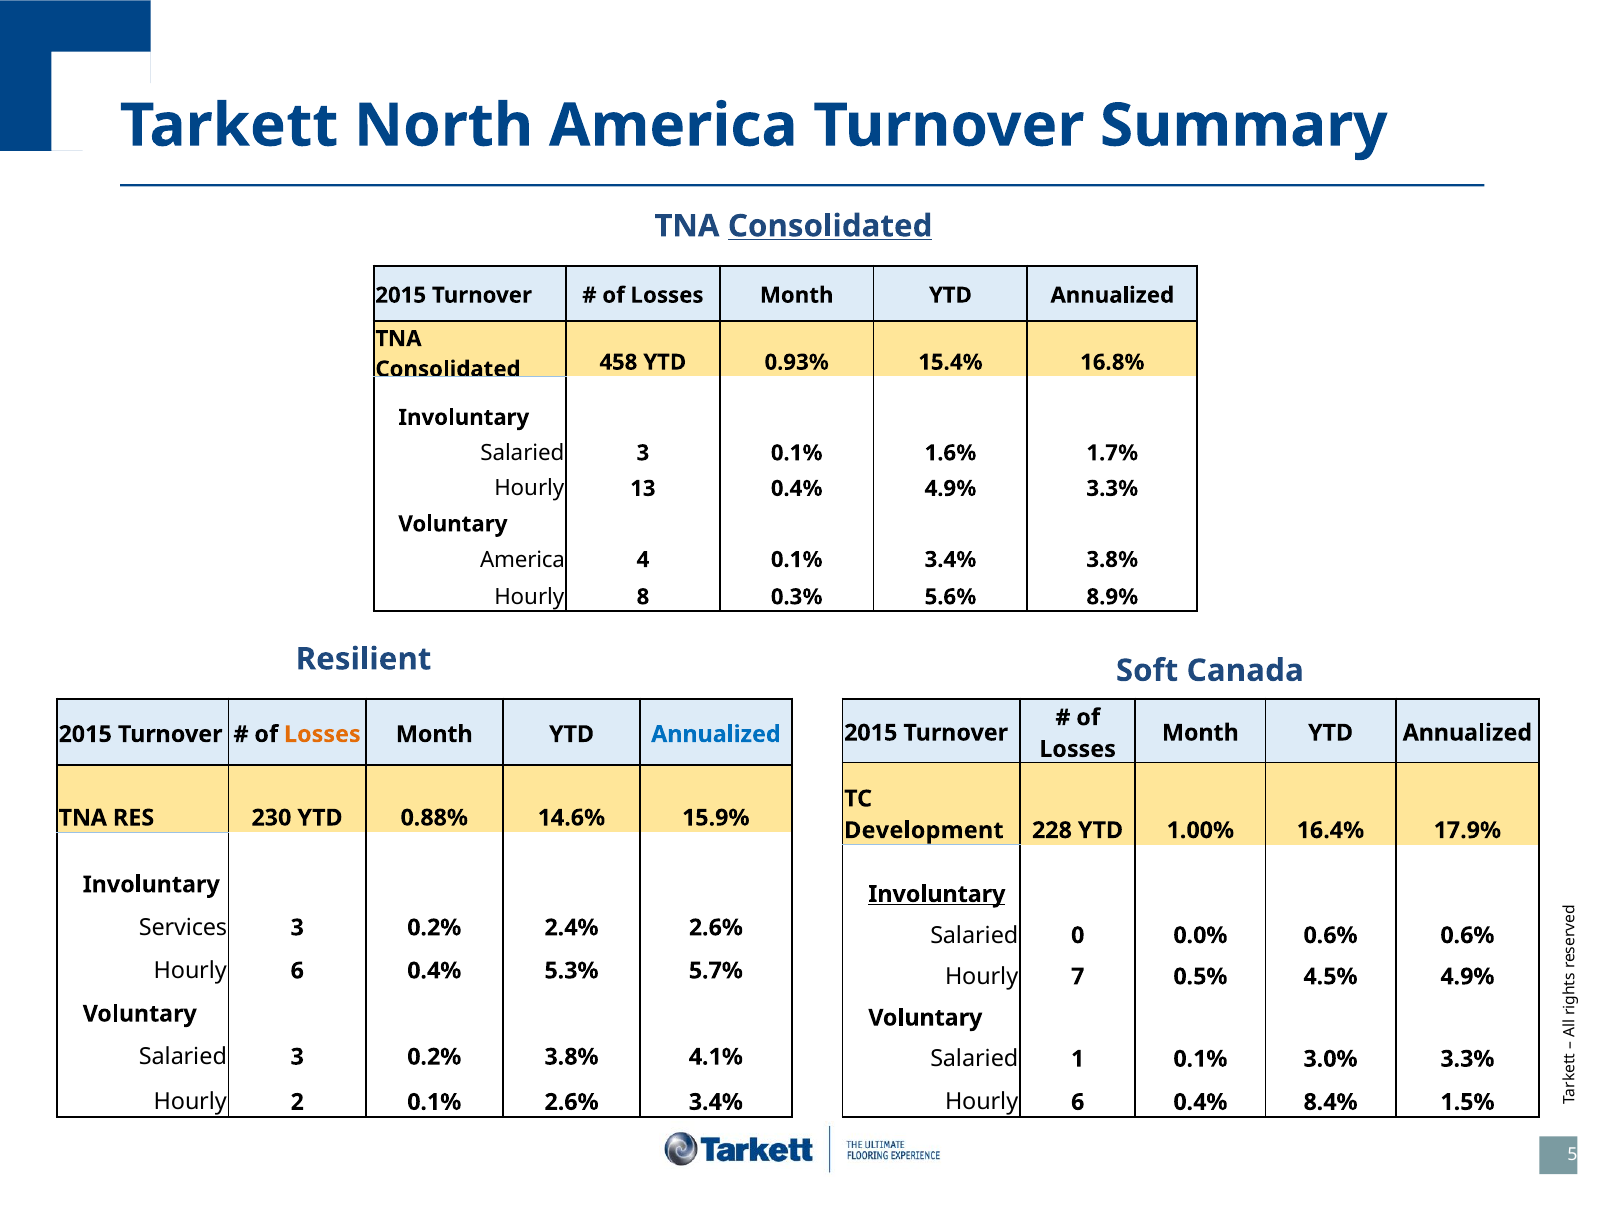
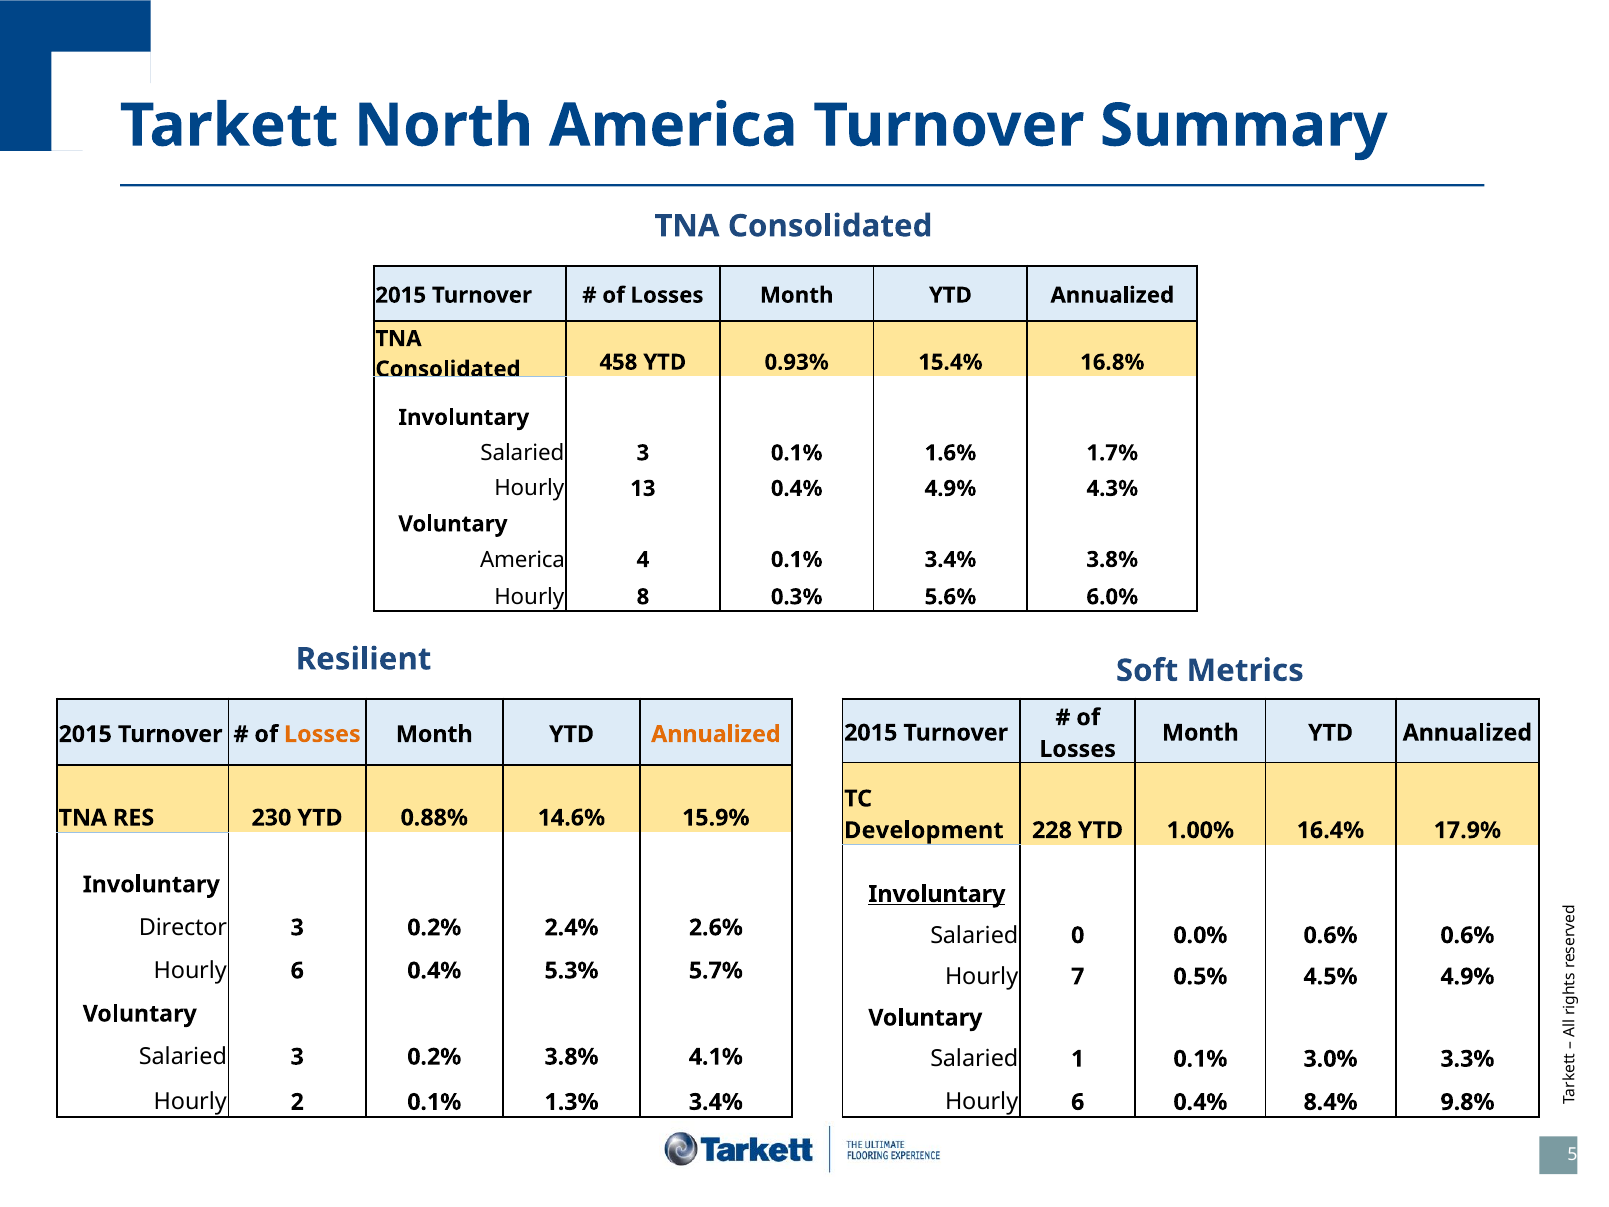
Consolidated at (830, 226) underline: present -> none
4.9% 3.3%: 3.3% -> 4.3%
8.9%: 8.9% -> 6.0%
Canada: Canada -> Metrics
Annualized at (716, 734) colour: blue -> orange
Services: Services -> Director
0.1% 2.6%: 2.6% -> 1.3%
1.5%: 1.5% -> 9.8%
